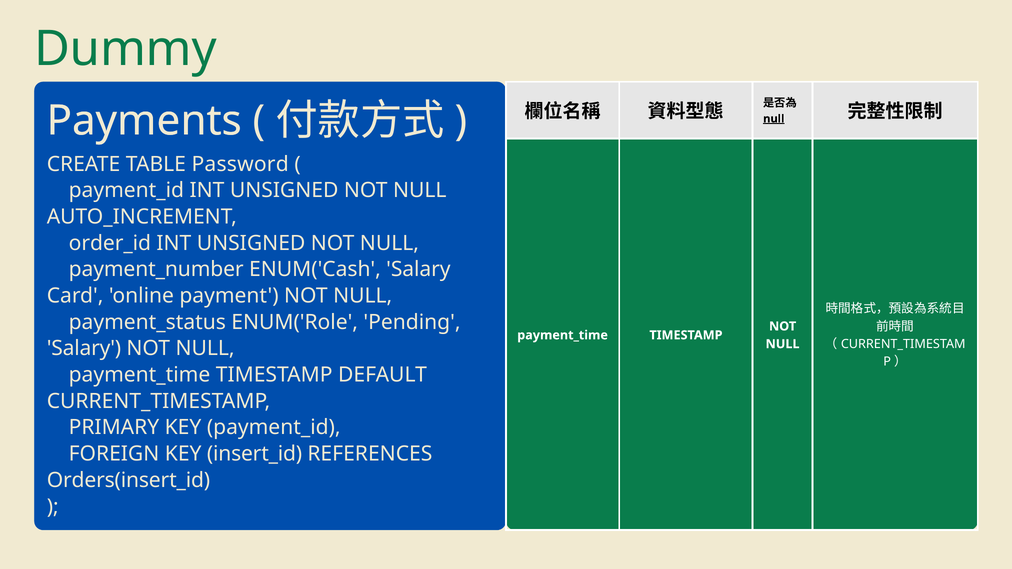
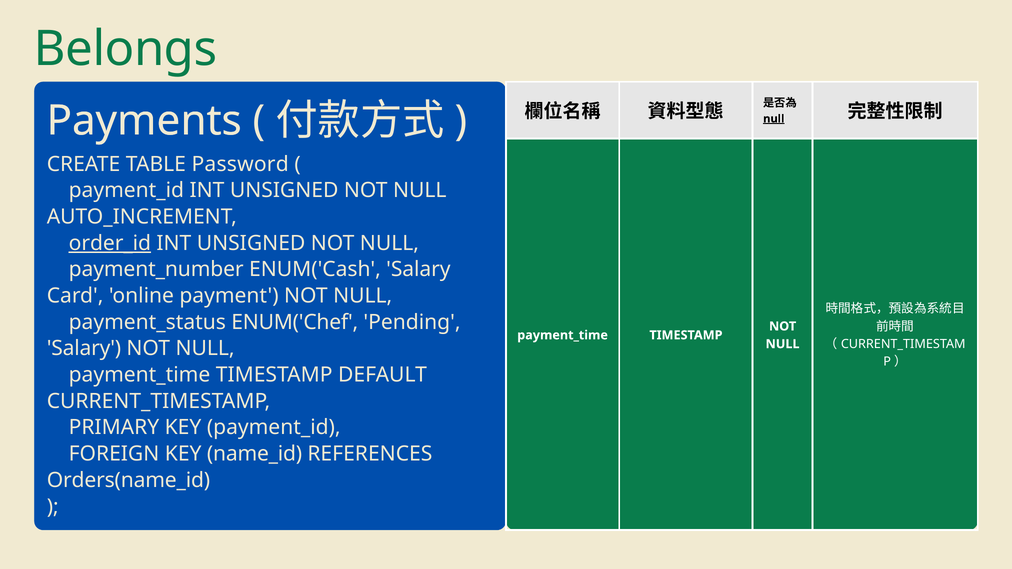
Dummy: Dummy -> Belongs
order_id underline: none -> present
ENUM('Role: ENUM('Role -> ENUM('Chef
insert_id: insert_id -> name_id
Orders(insert_id: Orders(insert_id -> Orders(name_id
